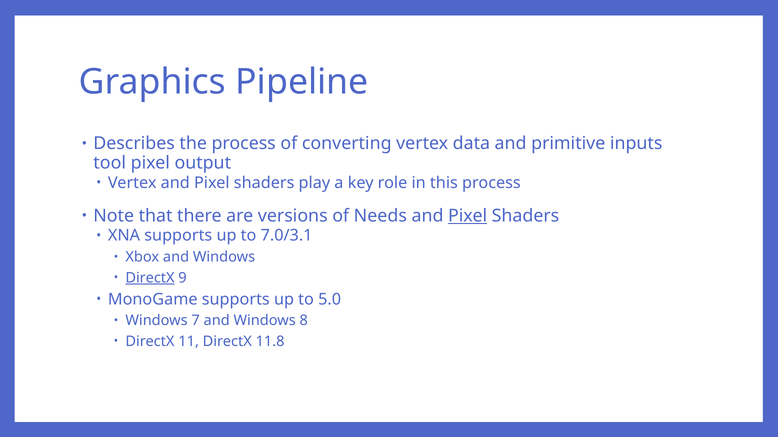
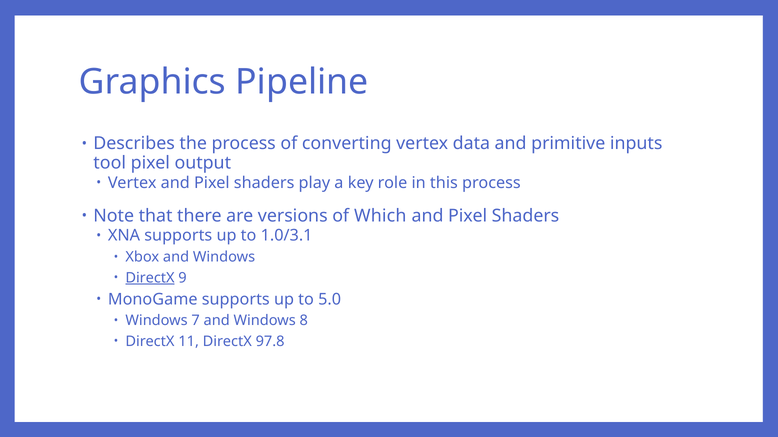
Needs: Needs -> Which
Pixel at (468, 216) underline: present -> none
7.0/3.1: 7.0/3.1 -> 1.0/3.1
11.8: 11.8 -> 97.8
